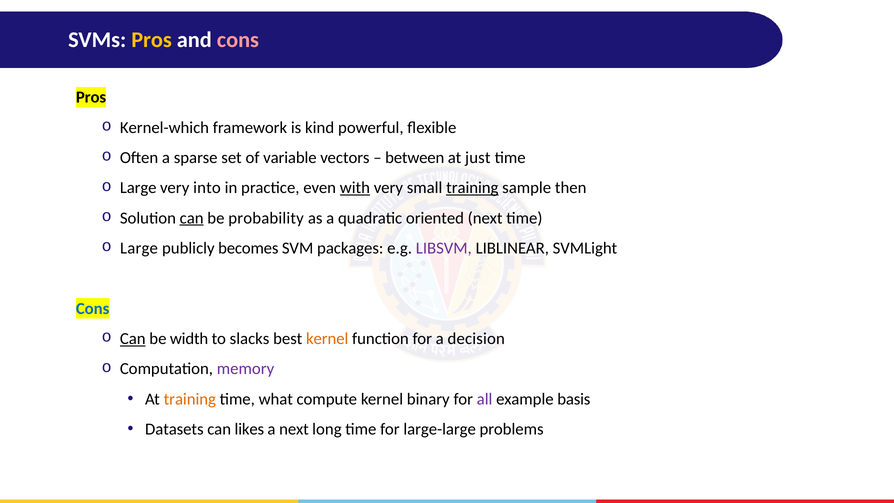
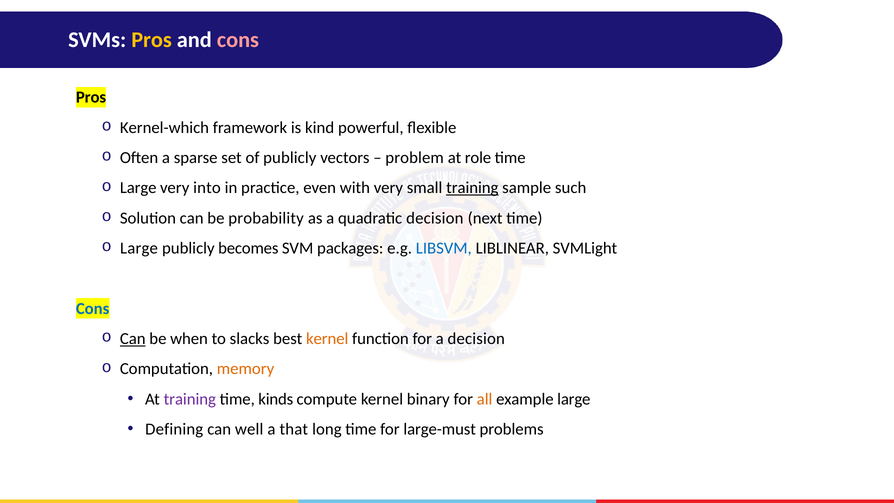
of variable: variable -> publicly
between: between -> problem
just: just -> role
with underline: present -> none
then: then -> such
can at (192, 218) underline: present -> none
quadratic oriented: oriented -> decision
LIBSVM colour: purple -> blue
width: width -> when
memory colour: purple -> orange
training at (190, 399) colour: orange -> purple
what: what -> kinds
all colour: purple -> orange
example basis: basis -> large
Datasets: Datasets -> Defining
likes: likes -> well
a next: next -> that
large-large: large-large -> large-must
